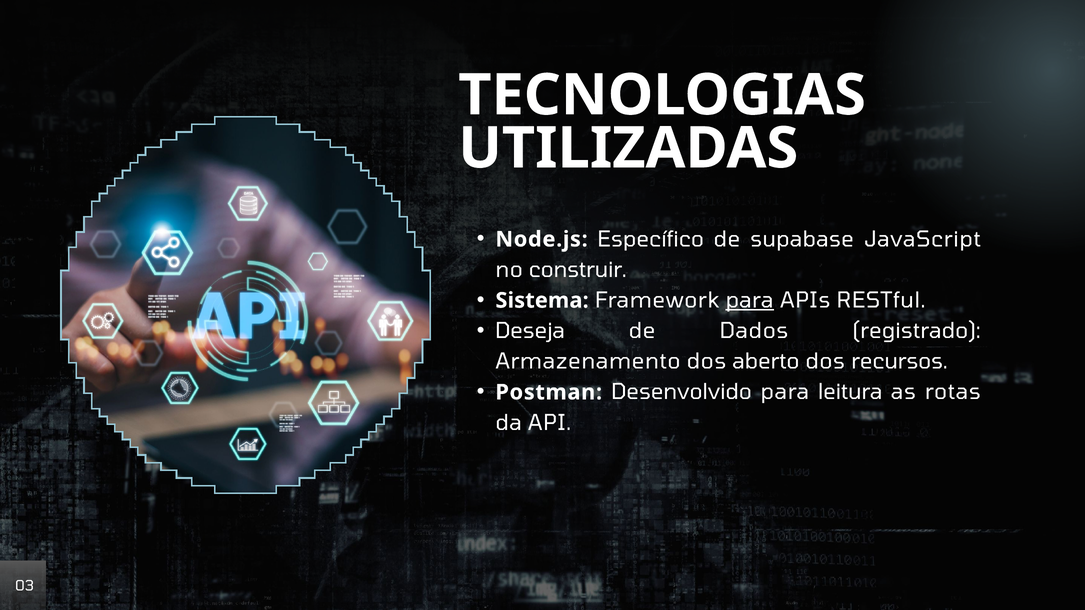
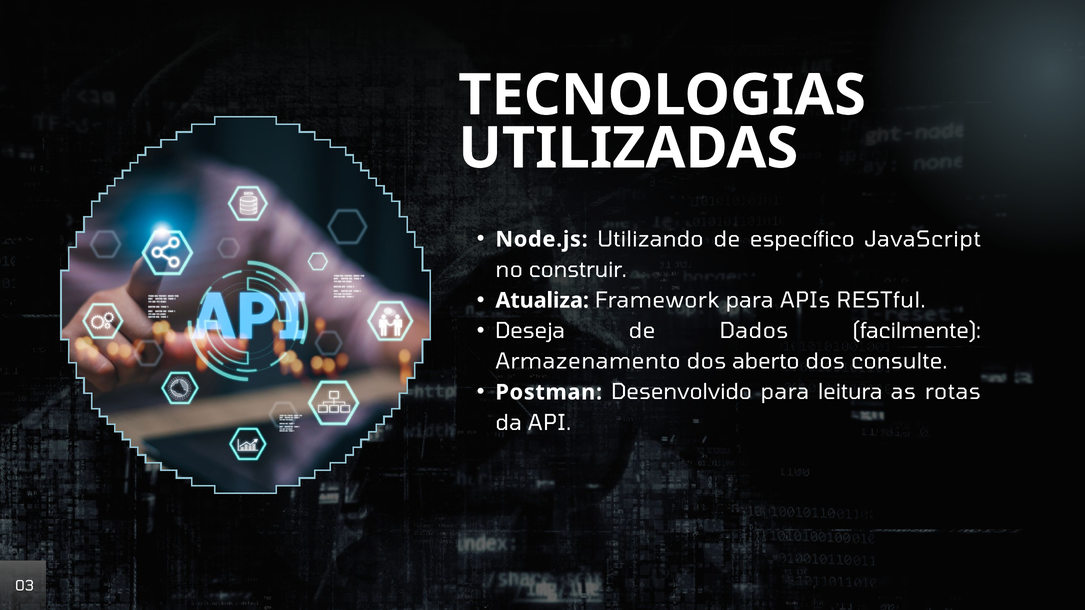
Específico: Específico -> Utilizando
supabase: supabase -> específico
Sistema: Sistema -> Atualiza
para at (750, 301) underline: present -> none
registrado: registrado -> facilmente
recursos: recursos -> consulte
